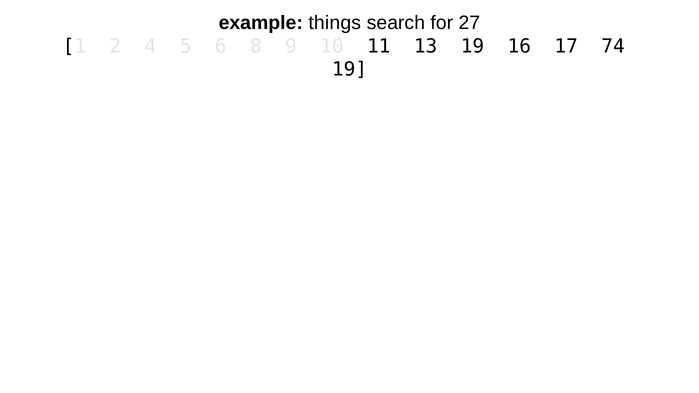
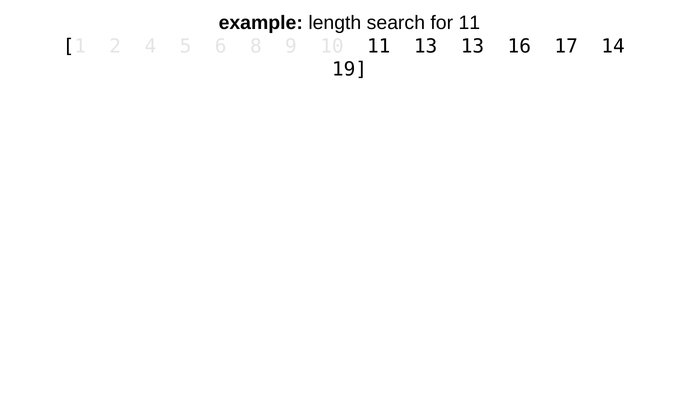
things: things -> length
for 27: 27 -> 11
13 19: 19 -> 13
74: 74 -> 14
